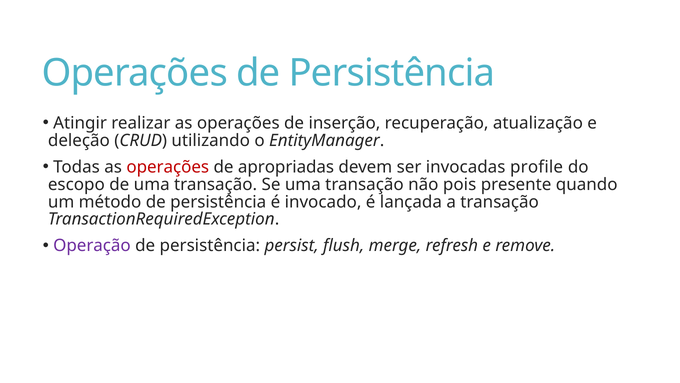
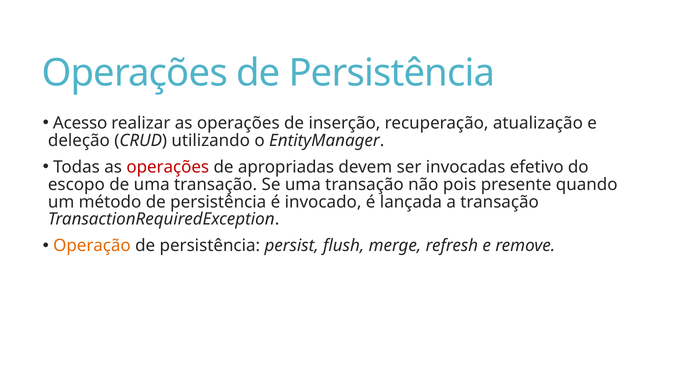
Atingir: Atingir -> Acesso
profile: profile -> efetivo
Operação colour: purple -> orange
